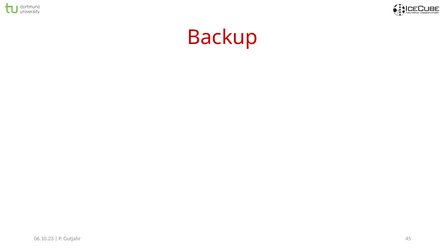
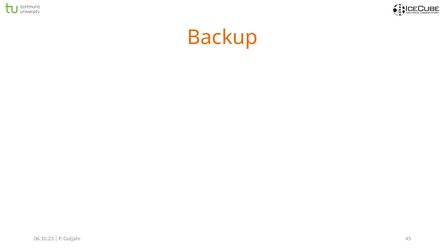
Backup colour: red -> orange
